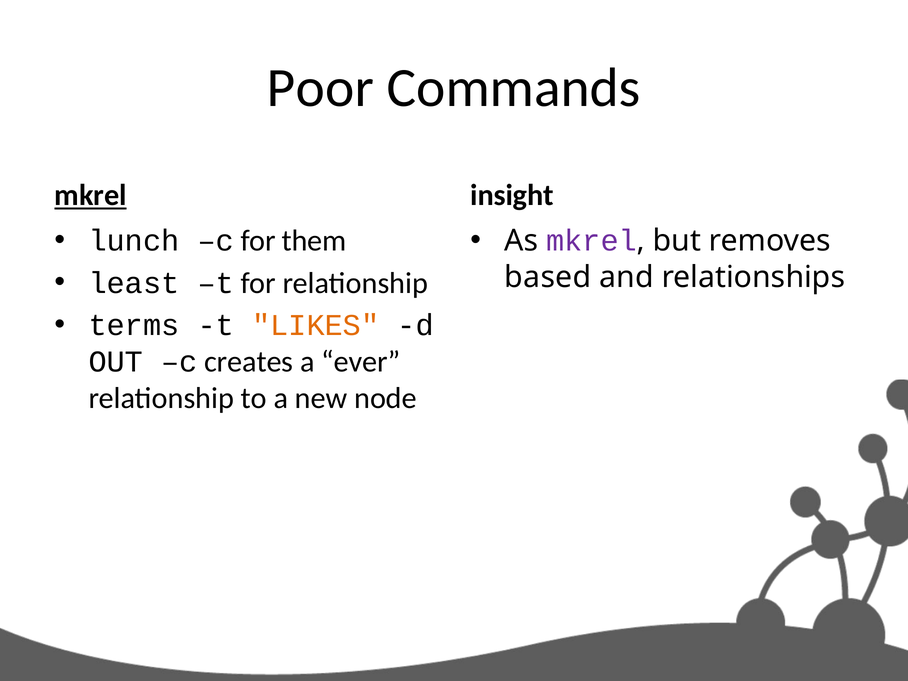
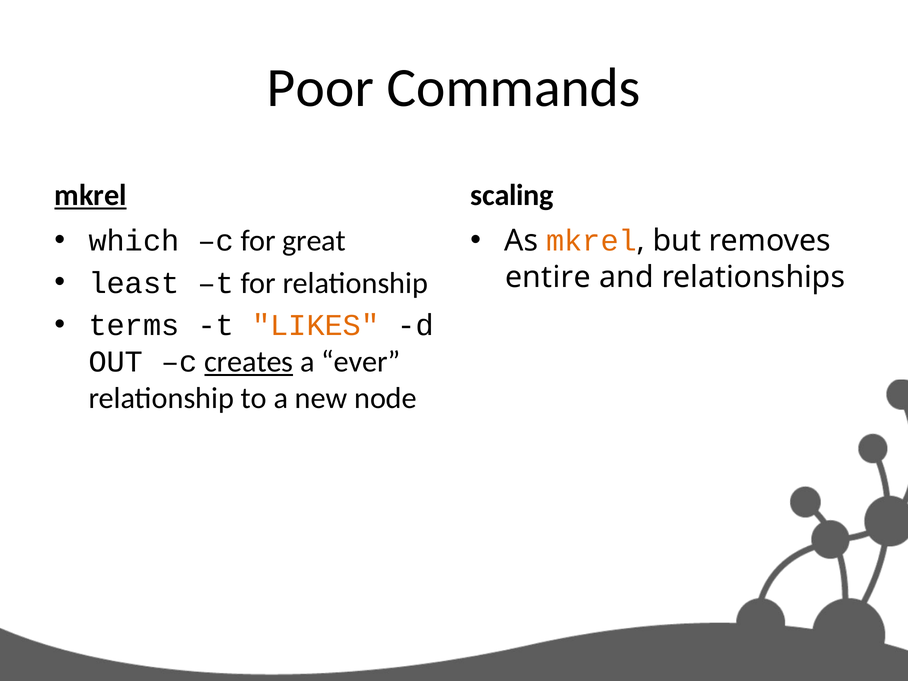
insight: insight -> scaling
lunch: lunch -> which
them: them -> great
mkrel at (591, 241) colour: purple -> orange
based: based -> entire
creates underline: none -> present
